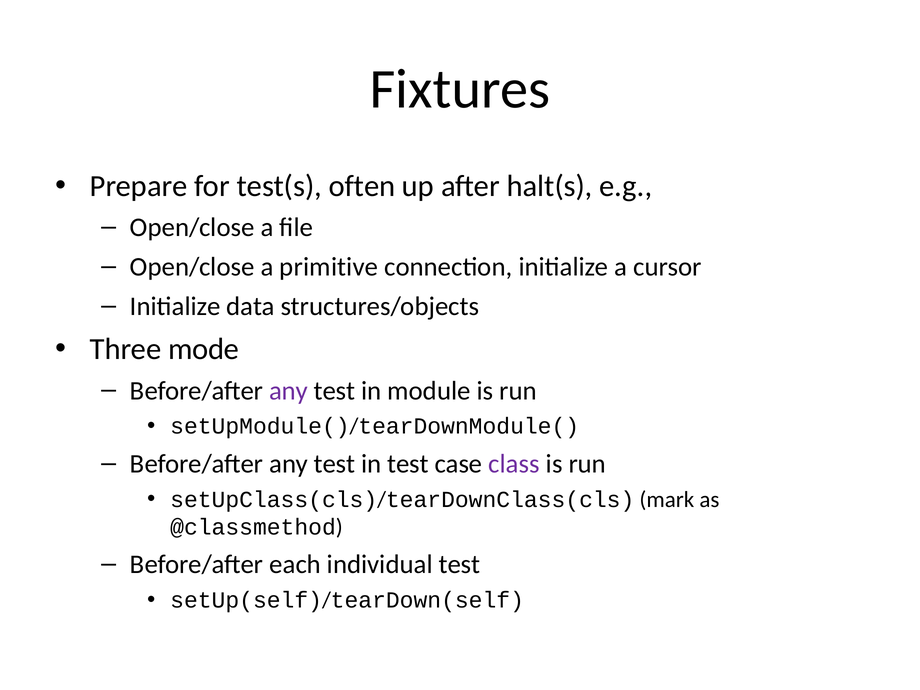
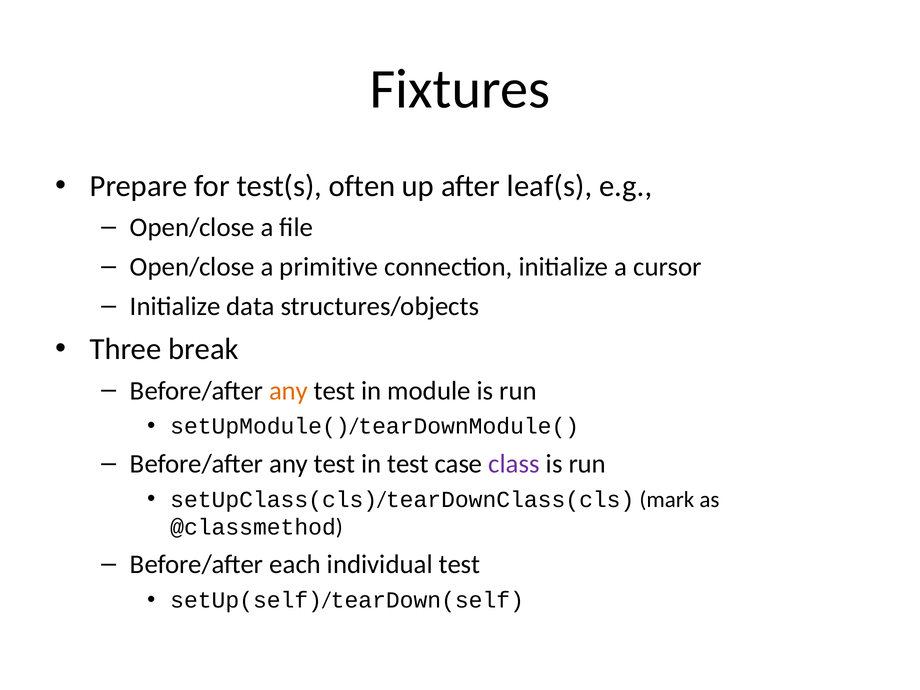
halt(s: halt(s -> leaf(s
mode: mode -> break
any at (289, 391) colour: purple -> orange
